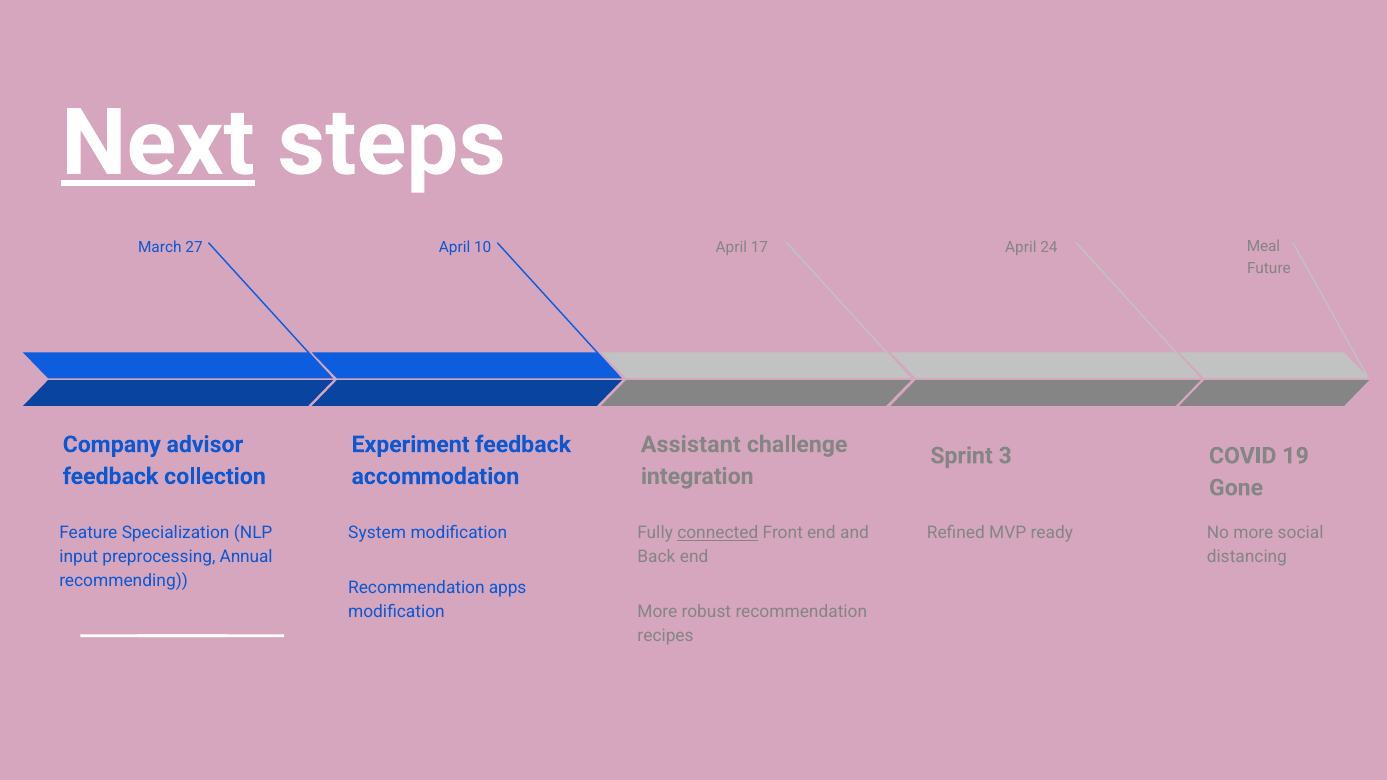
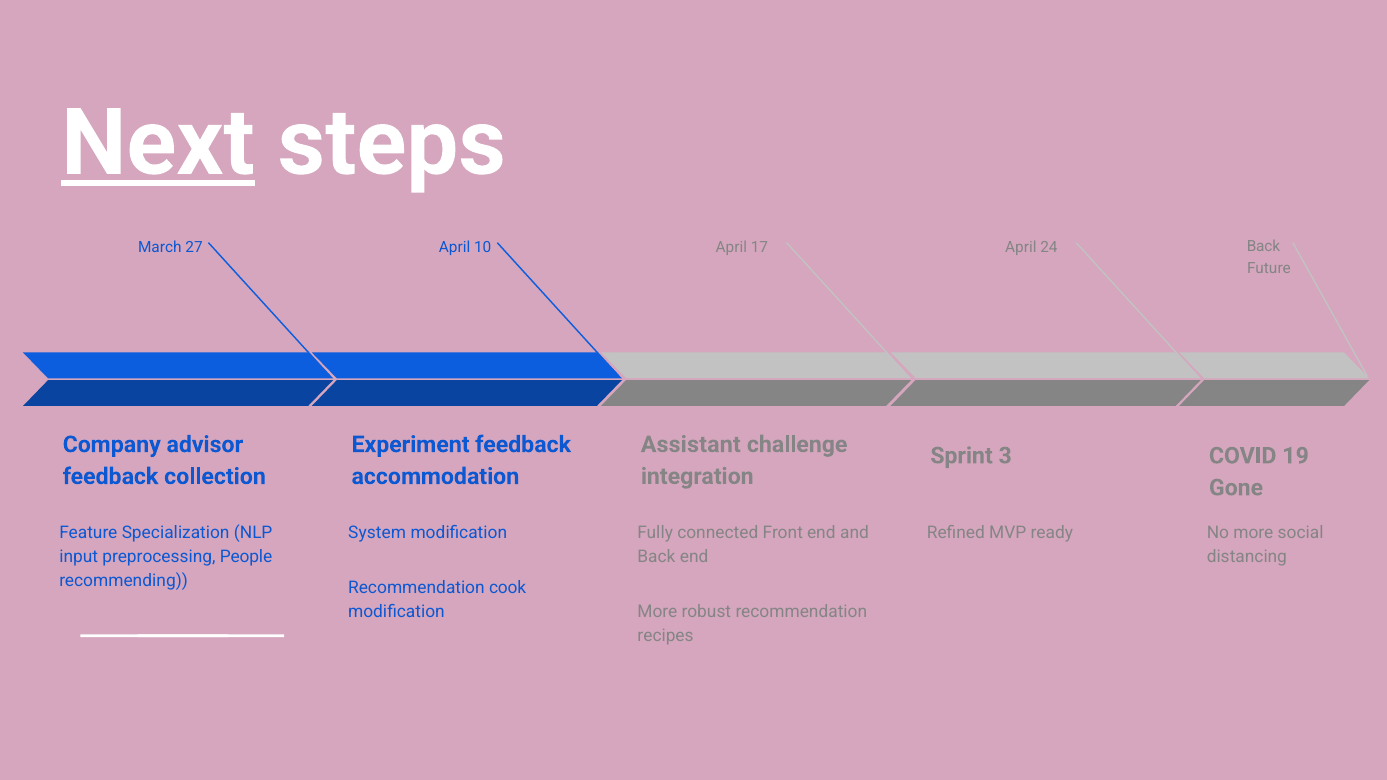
27 Meal: Meal -> Back
connected underline: present -> none
Annual: Annual -> People
apps: apps -> cook
